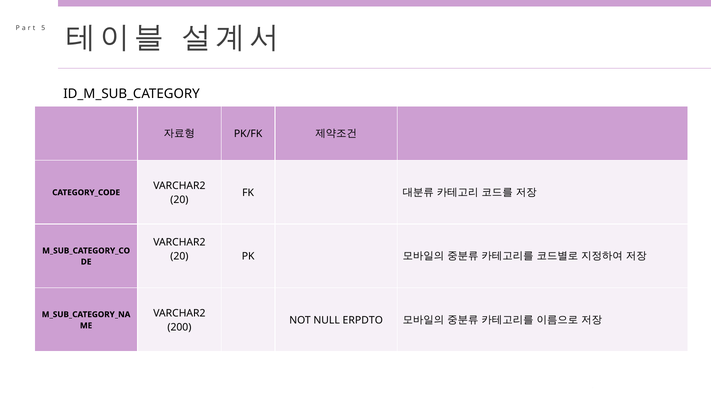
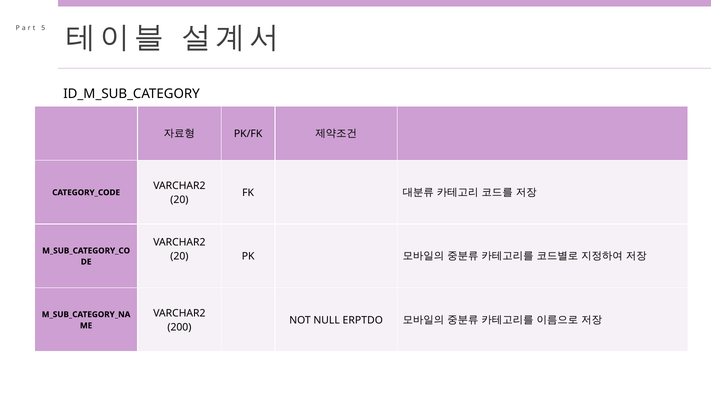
ERPDTO: ERPDTO -> ERPTDO
